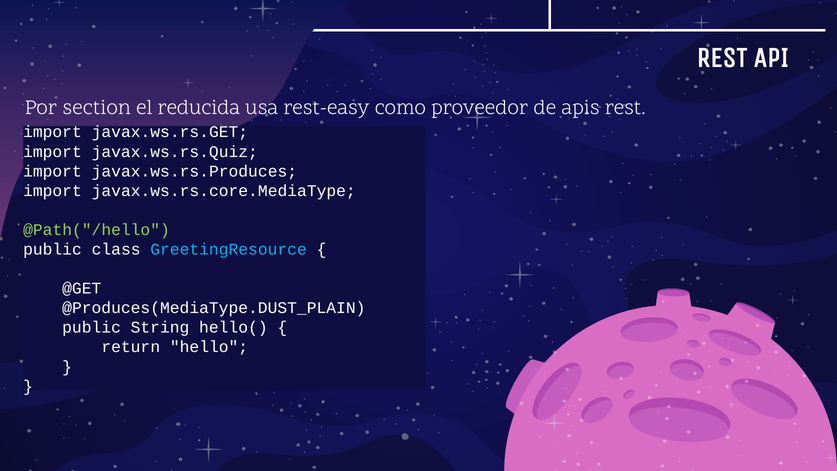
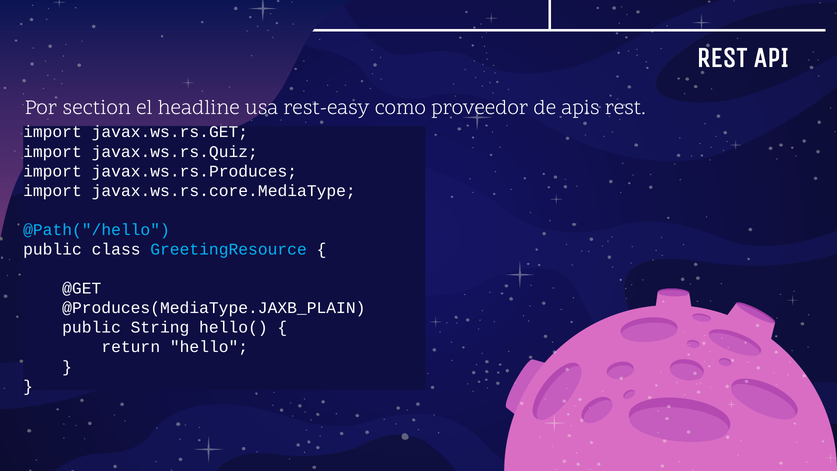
reducida: reducida -> headline
@Path("/hello colour: light green -> light blue
@Produces(MediaType.DUST_PLAIN: @Produces(MediaType.DUST_PLAIN -> @Produces(MediaType.JAXB_PLAIN
